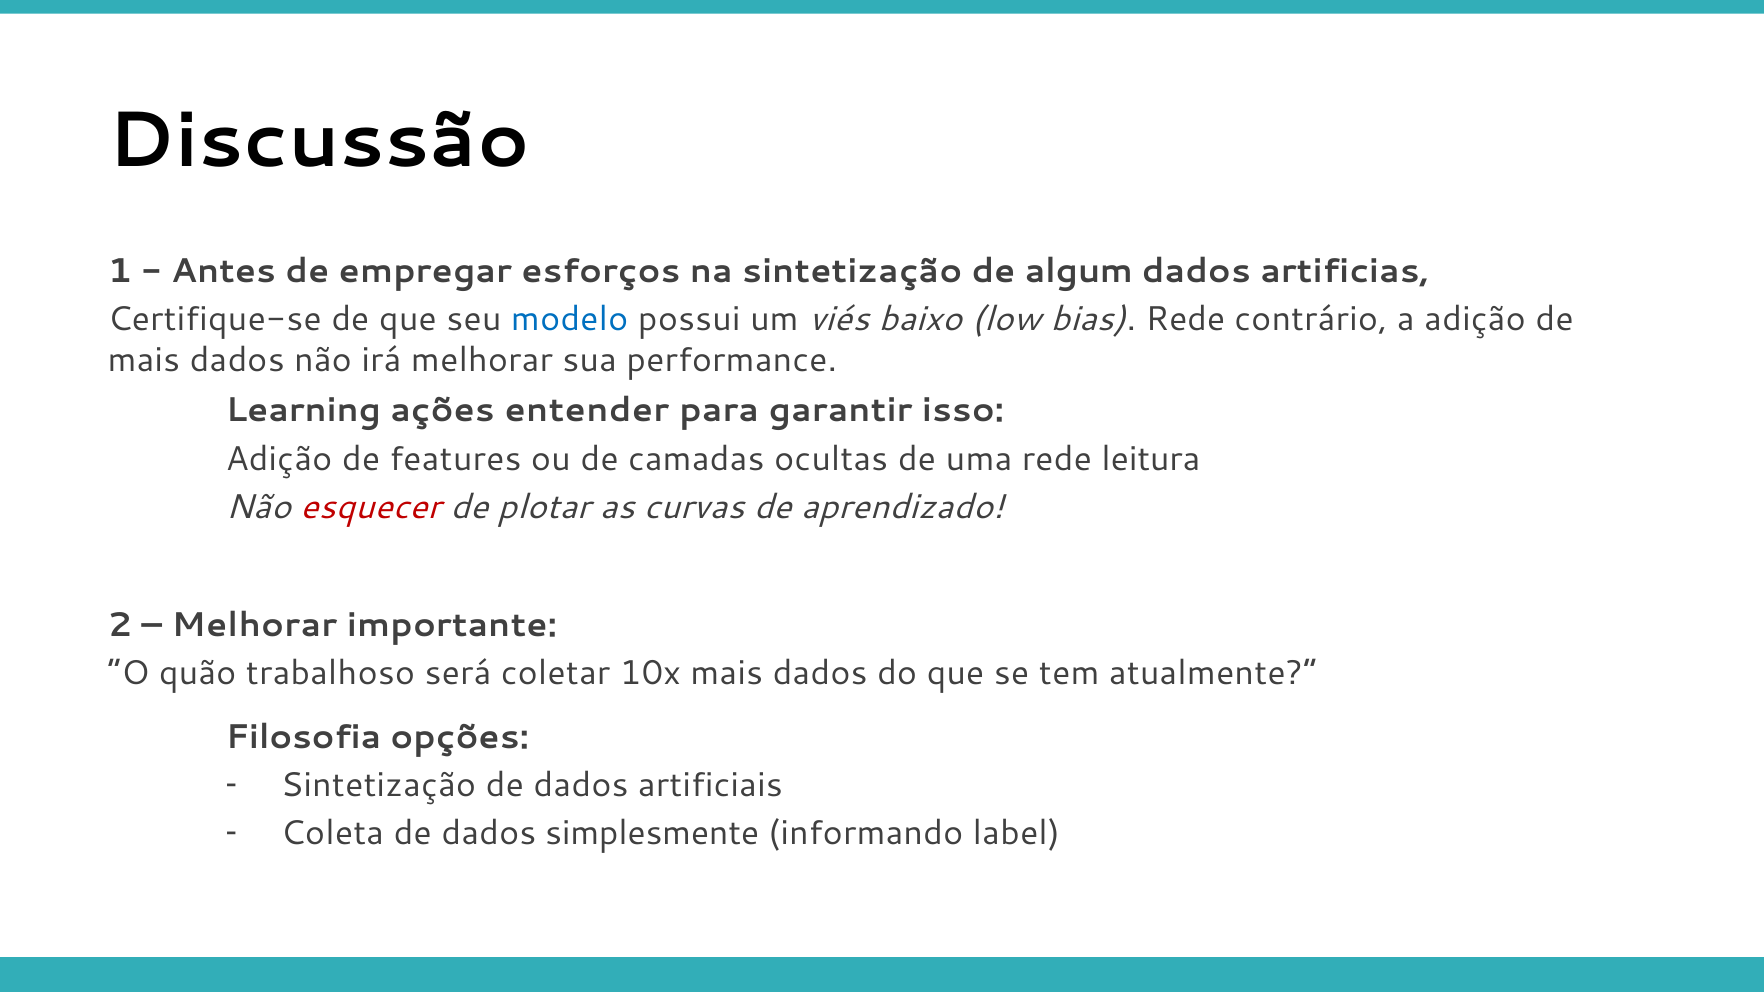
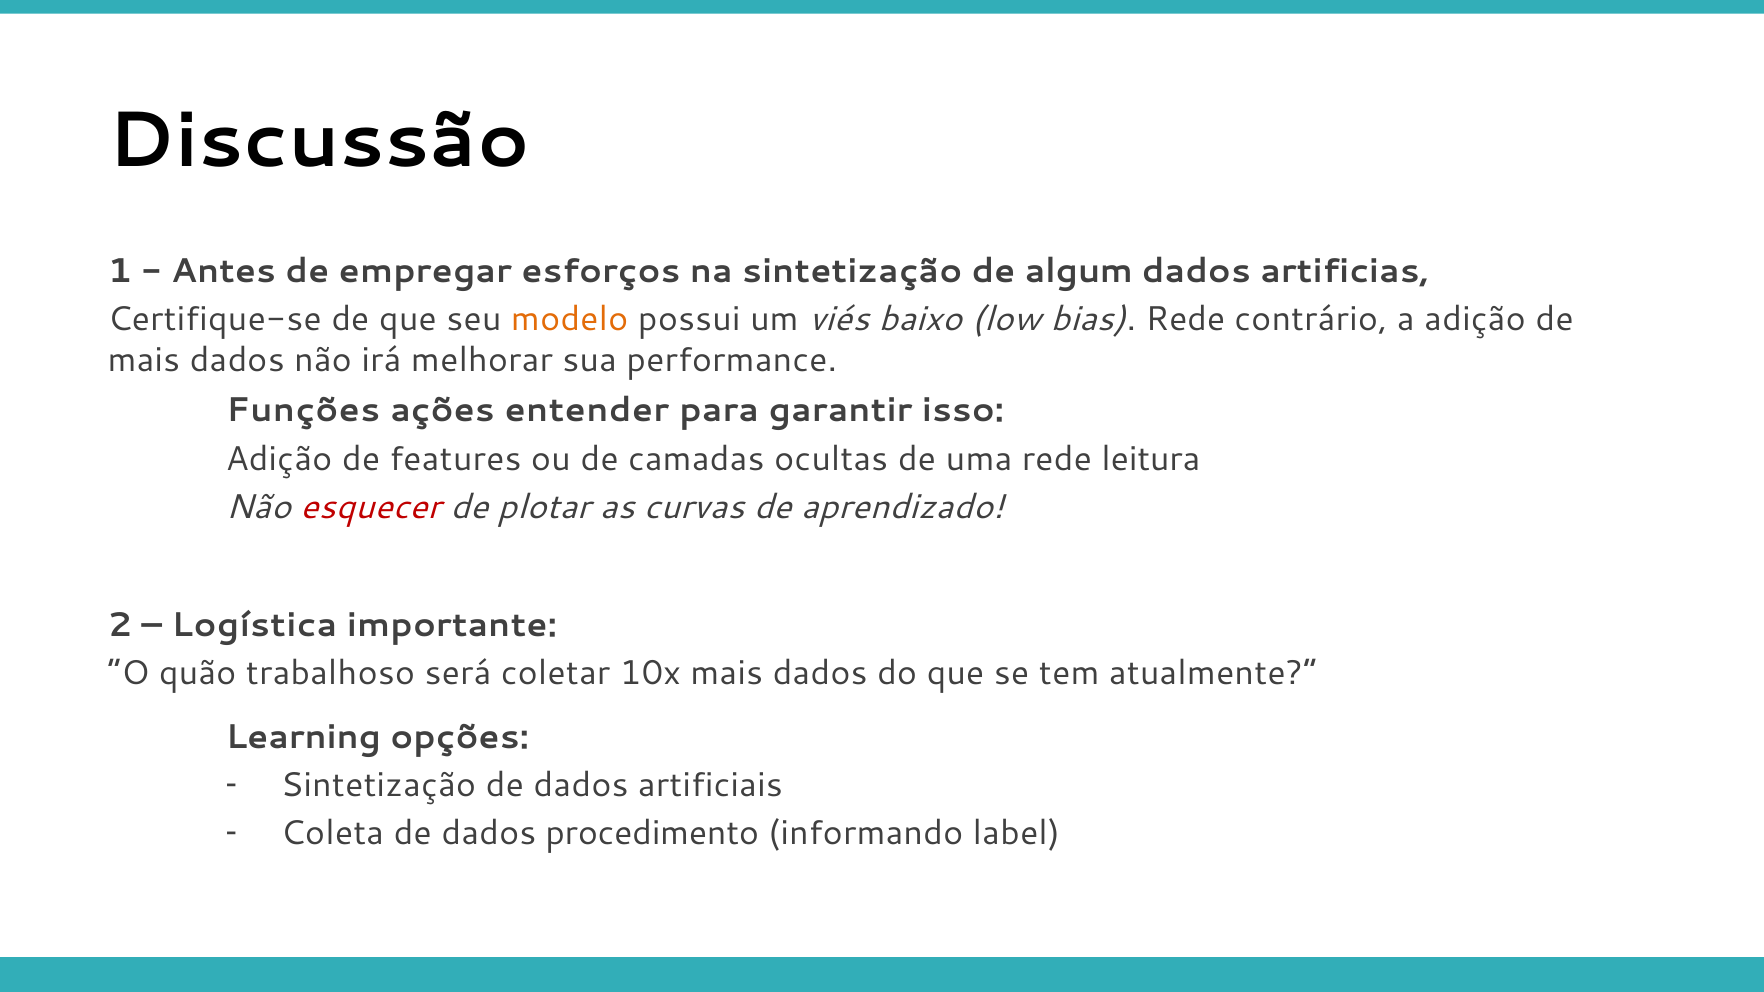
modelo colour: blue -> orange
Learning: Learning -> Funções
Melhorar at (254, 625): Melhorar -> Logística
Filosofia: Filosofia -> Learning
simplesmente: simplesmente -> procedimento
